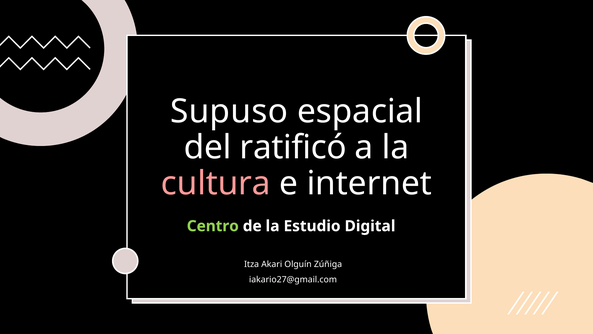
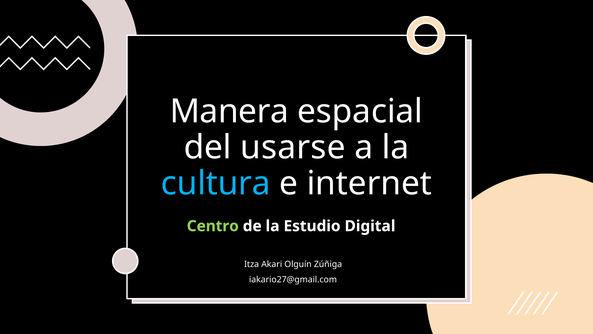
Supuso: Supuso -> Manera
ratificó: ratificó -> usarse
cultura colour: pink -> light blue
